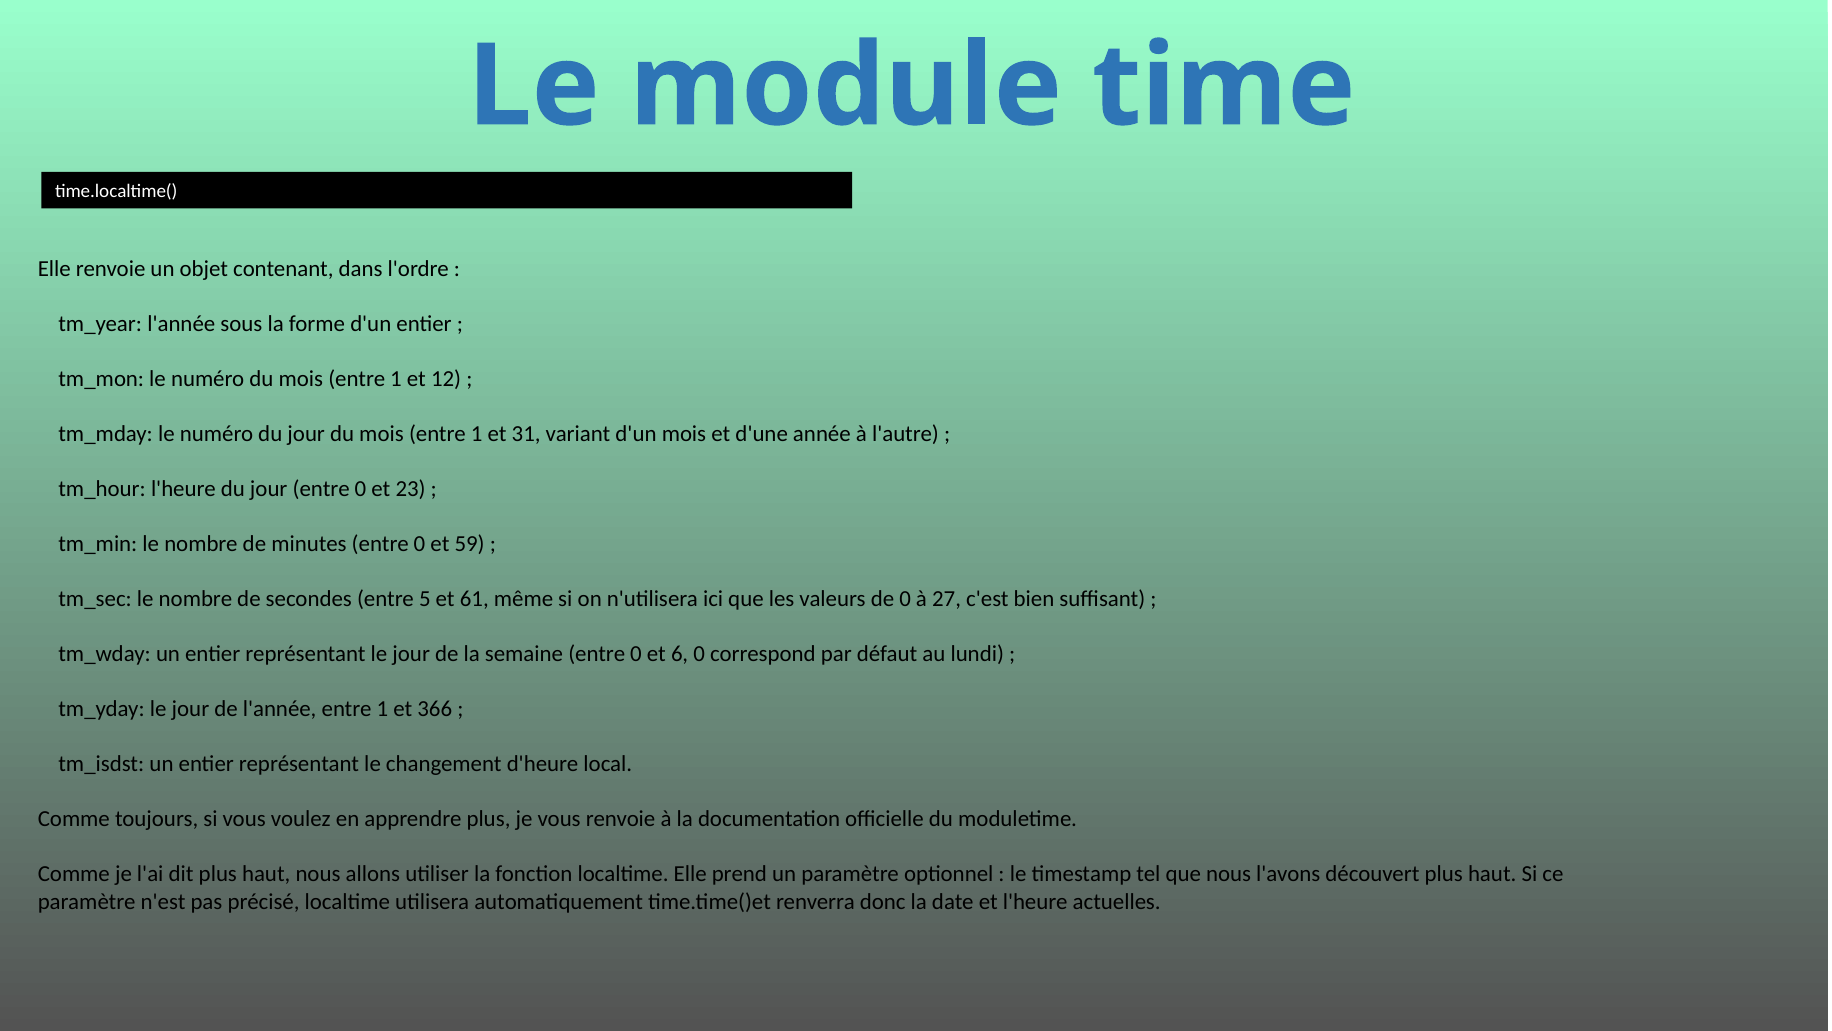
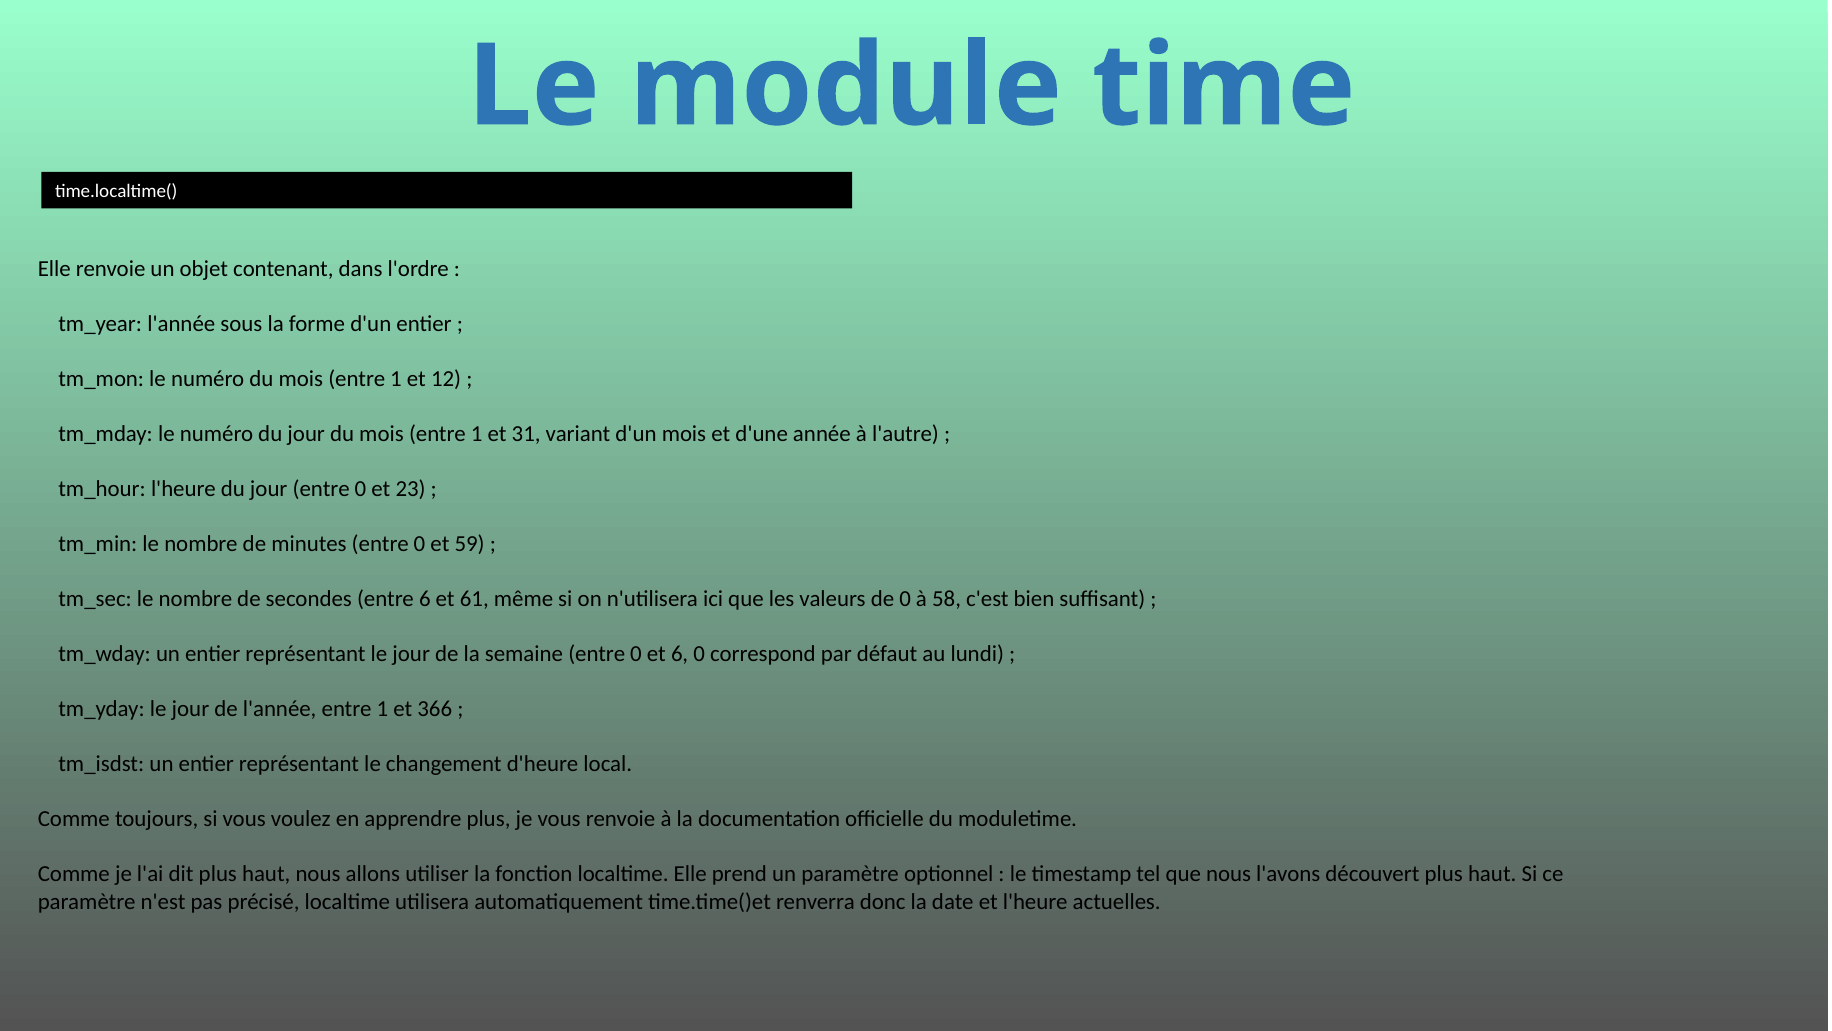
entre 5: 5 -> 6
27: 27 -> 58
